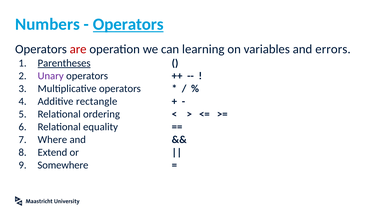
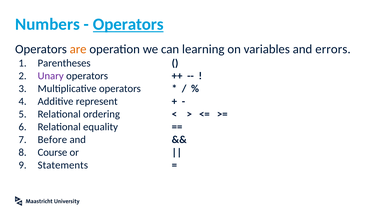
are colour: red -> orange
Parentheses underline: present -> none
rectangle: rectangle -> represent
Where: Where -> Before
Extend: Extend -> Course
Somewhere: Somewhere -> Statements
